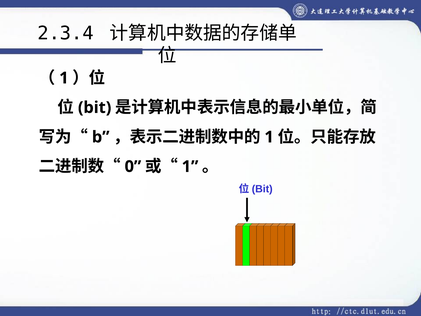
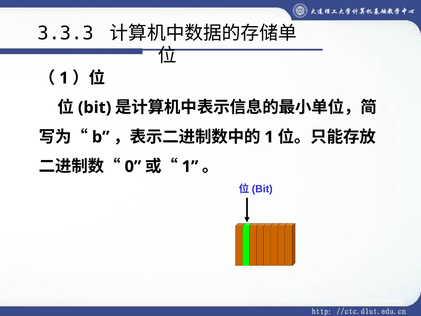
2.3.4: 2.3.4 -> 3.3.3
